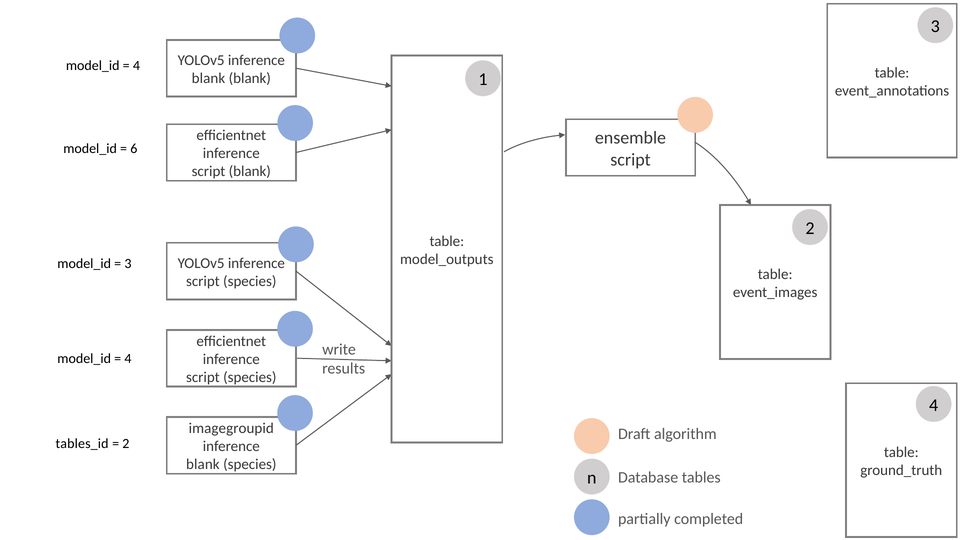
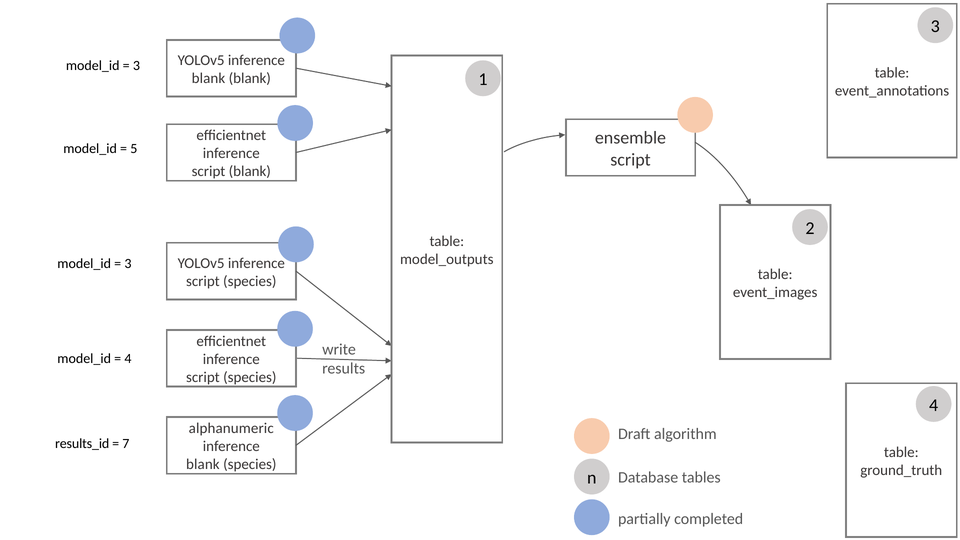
4 at (136, 66): 4 -> 3
6: 6 -> 5
imagegroupid: imagegroupid -> alphanumeric
tables_id: tables_id -> results_id
2 at (126, 443): 2 -> 7
